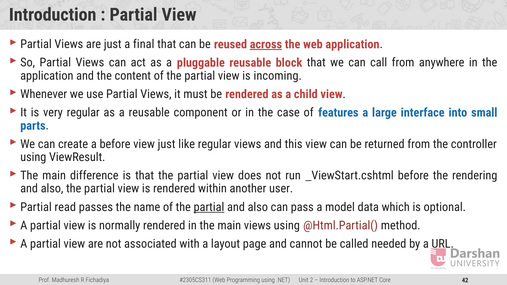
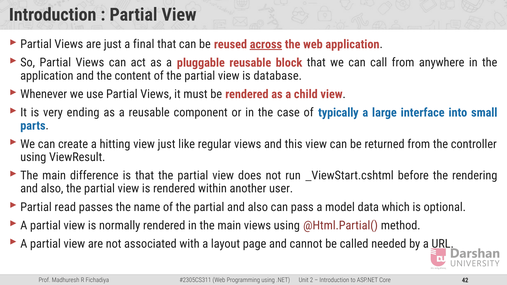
incoming: incoming -> database
very regular: regular -> ending
features: features -> typically
a before: before -> hitting
partial at (209, 207) underline: present -> none
